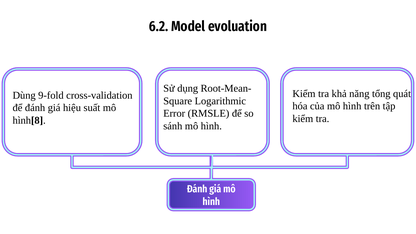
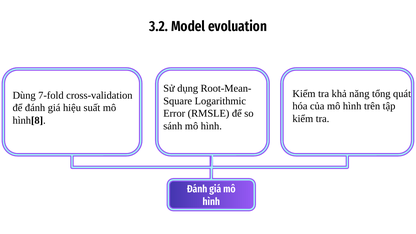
6.2: 6.2 -> 3.2
9-fold: 9-fold -> 7-fold
